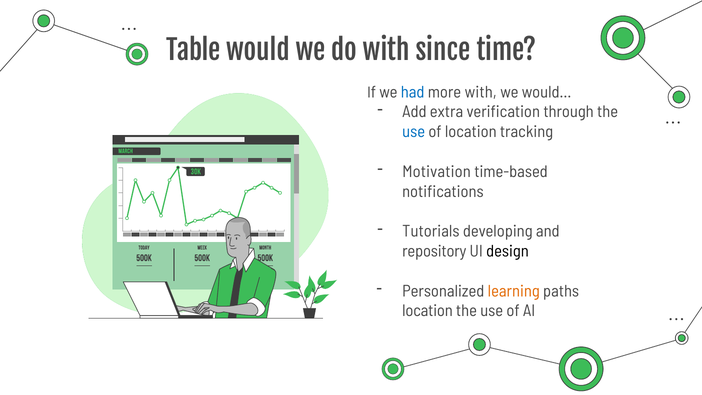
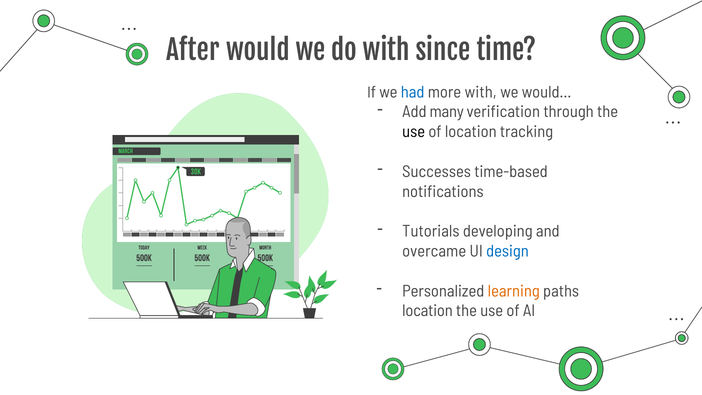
Table: Table -> After
extra: extra -> many
use at (414, 132) colour: blue -> black
Motivation: Motivation -> Successes
repository: repository -> overcame
design colour: black -> blue
